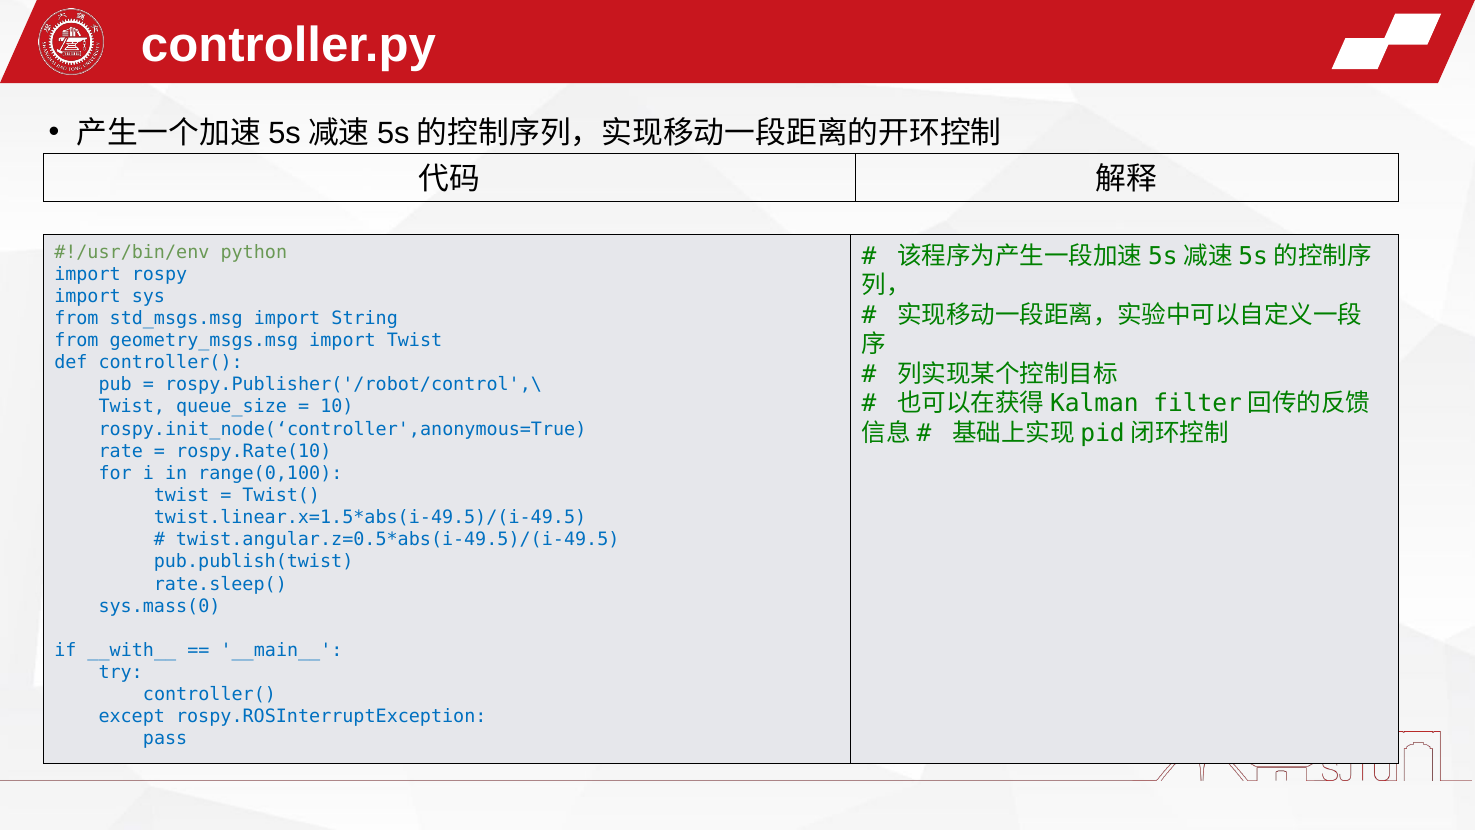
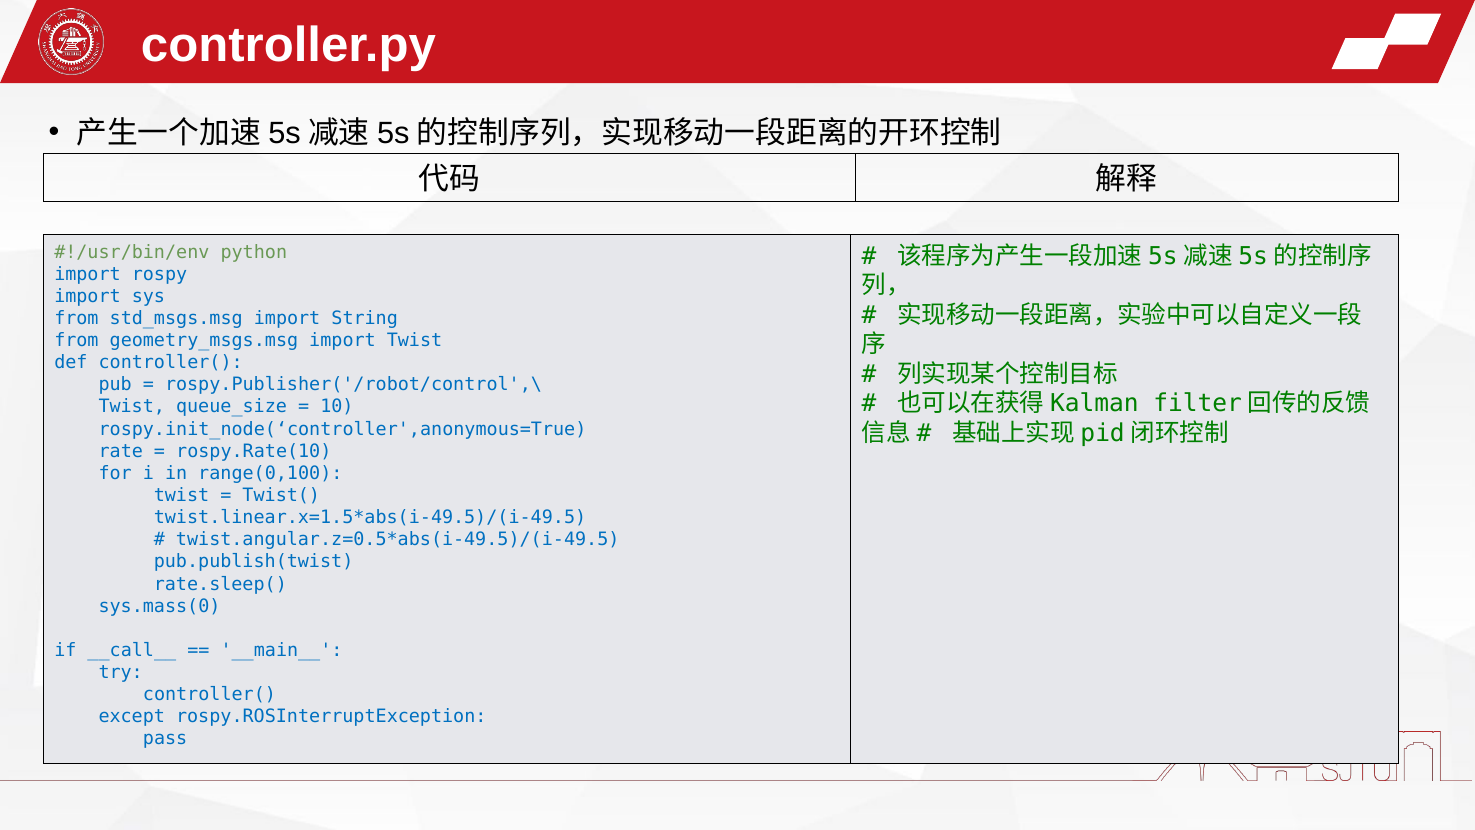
__with__: __with__ -> __call__
